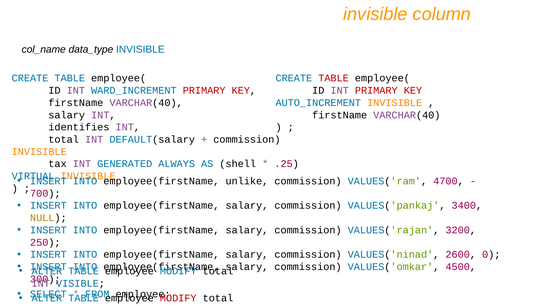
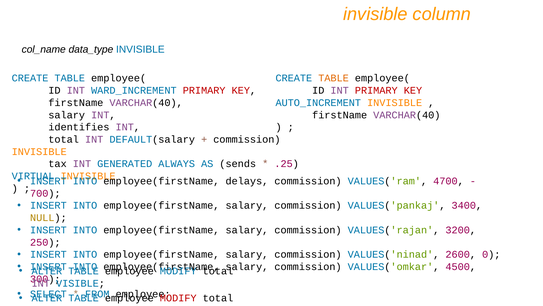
TABLE at (334, 78) colour: red -> orange
shell: shell -> sends
unlike: unlike -> delays
